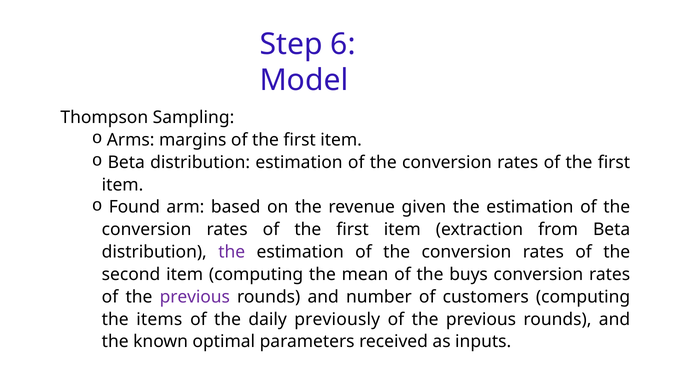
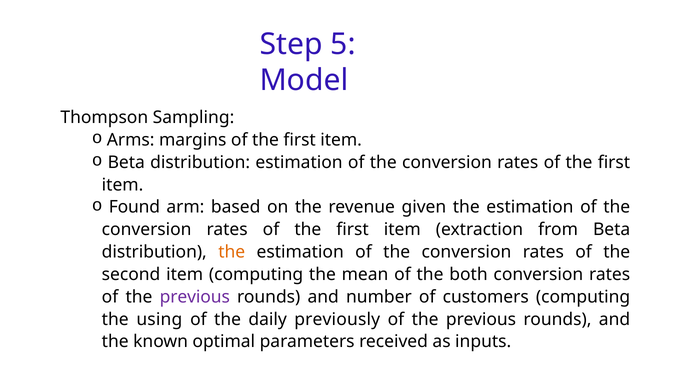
6: 6 -> 5
the at (232, 252) colour: purple -> orange
buys: buys -> both
items: items -> using
